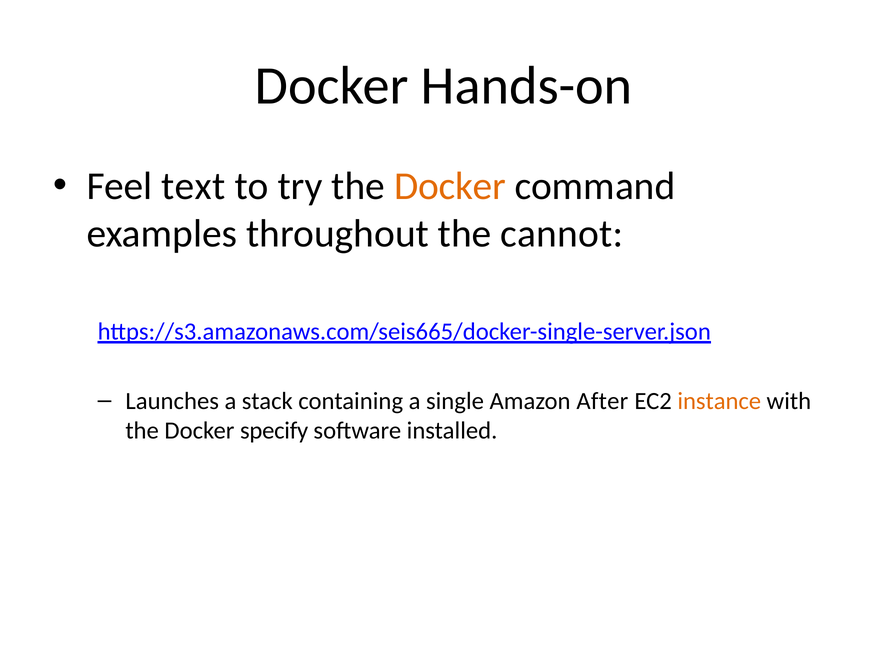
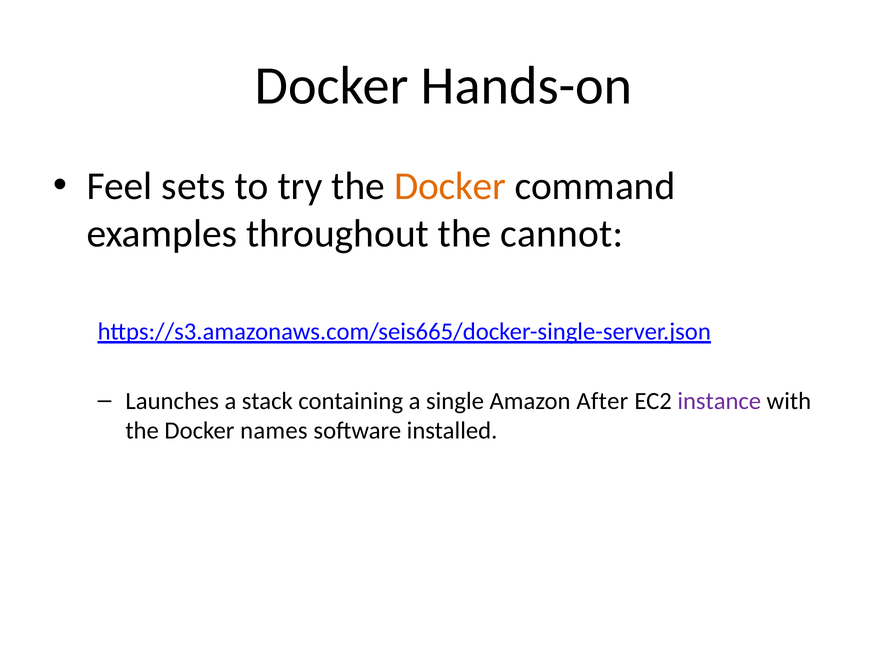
text: text -> sets
instance colour: orange -> purple
specify: specify -> names
